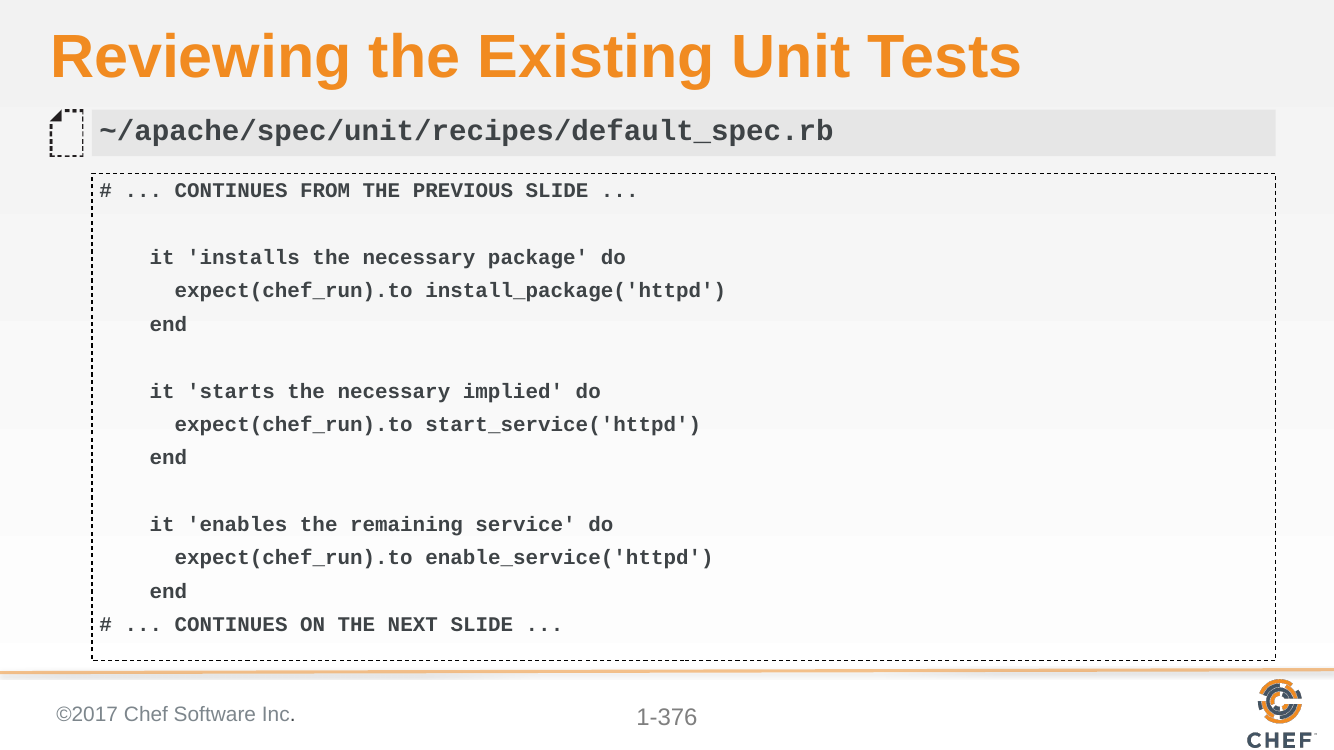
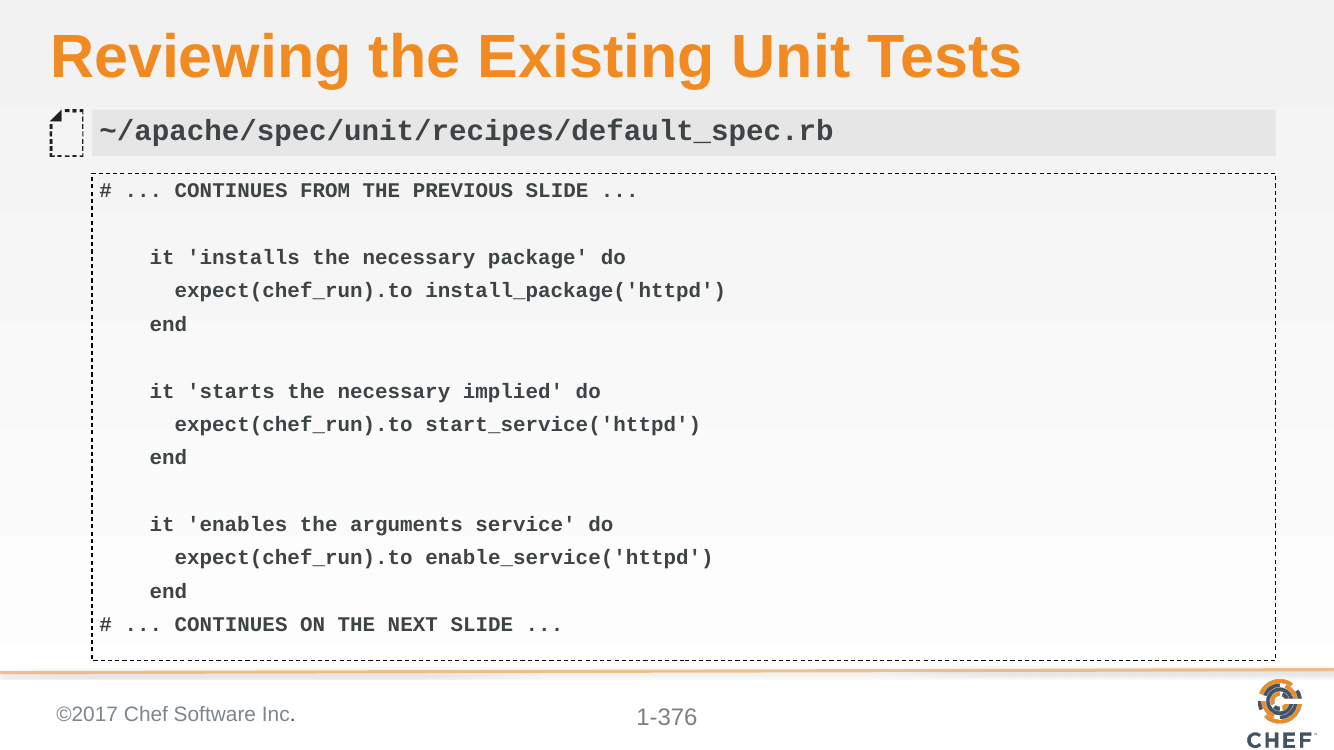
remaining: remaining -> arguments
